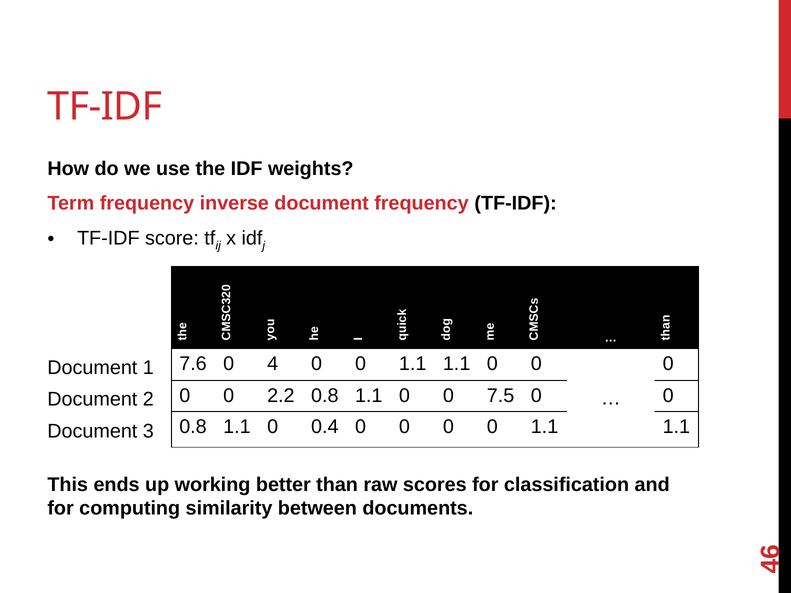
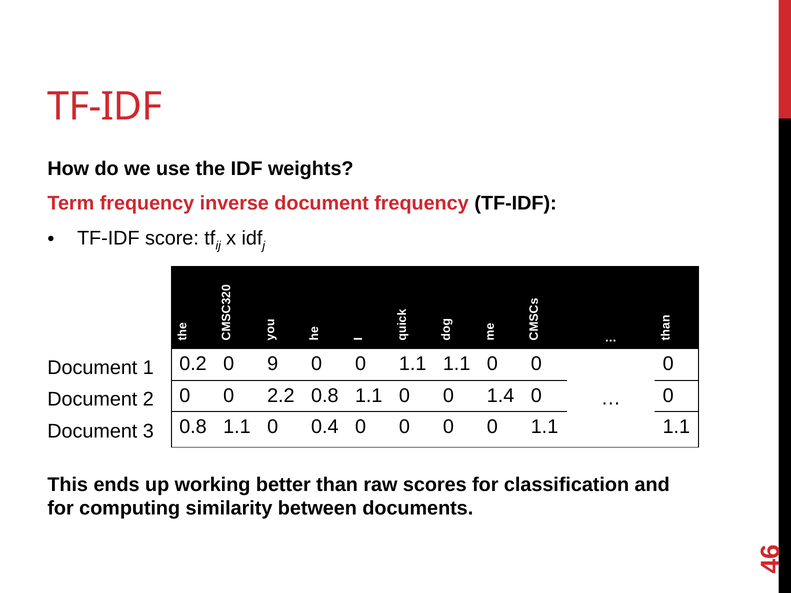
7.6: 7.6 -> 0.2
0 4: 4 -> 9
7.5: 7.5 -> 1.4
